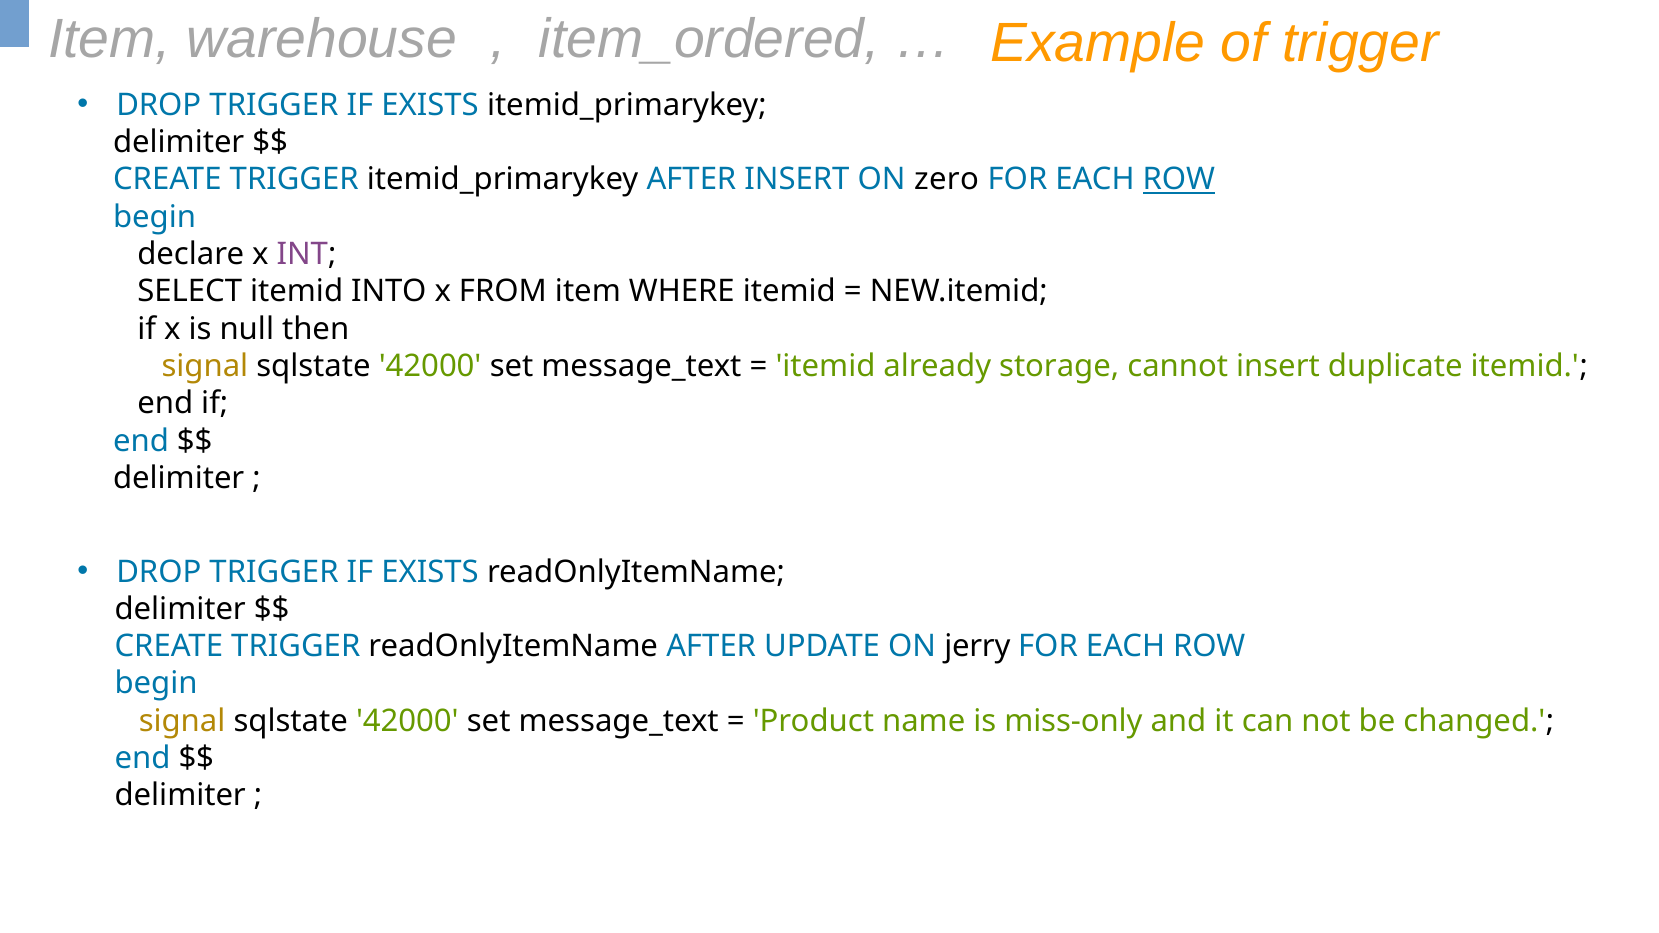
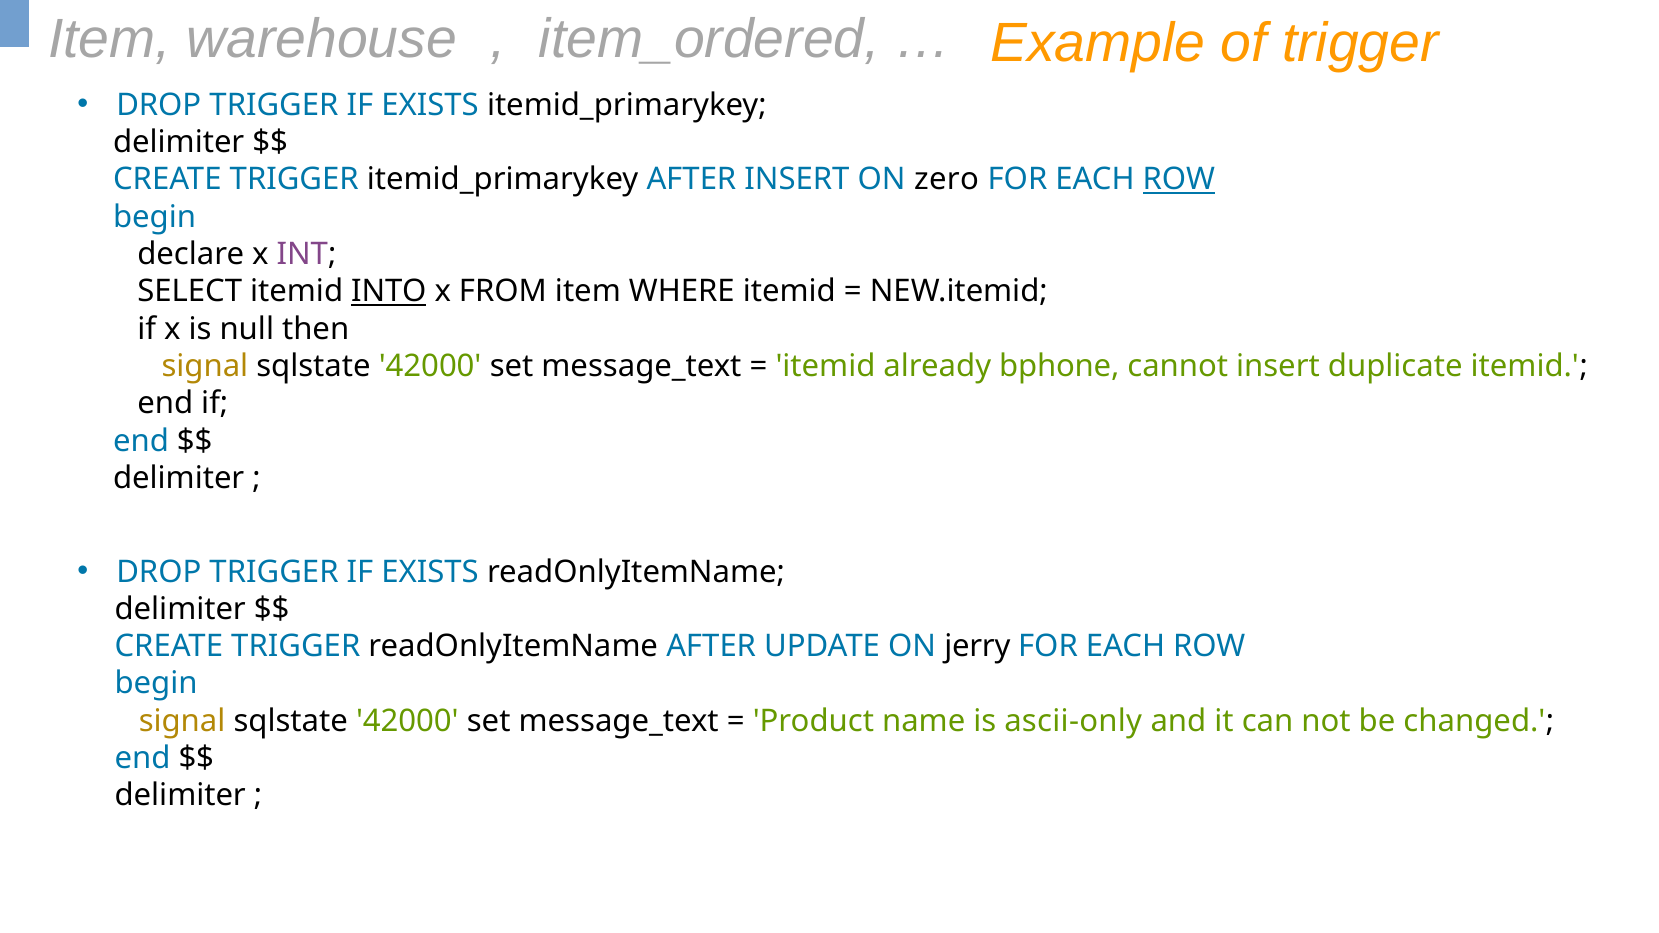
INTO underline: none -> present
storage: storage -> bphone
miss-only: miss-only -> ascii-only
